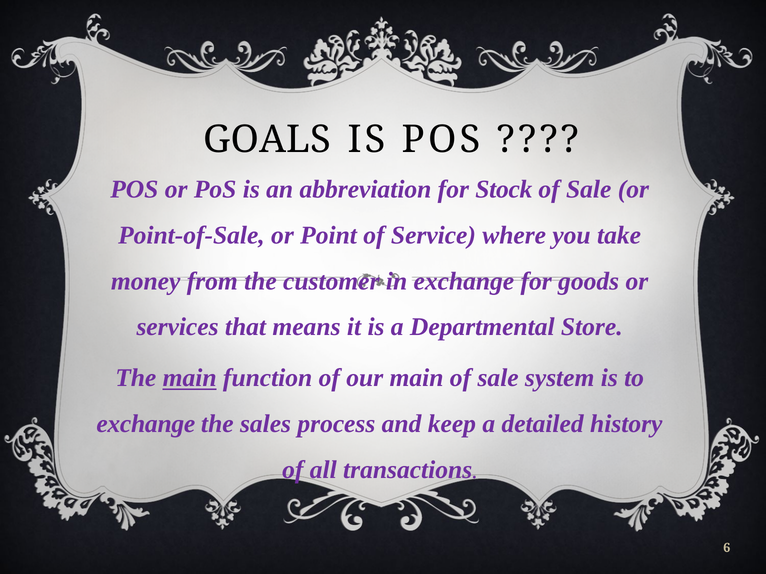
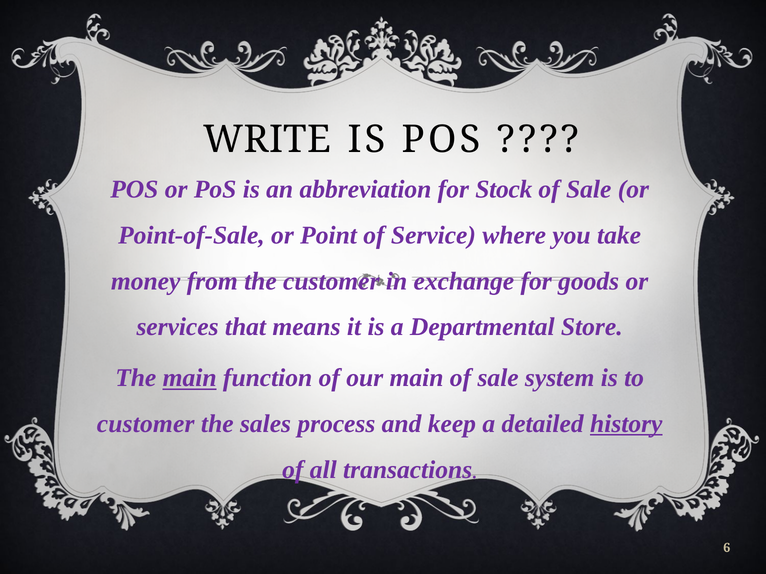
GOALS: GOALS -> WRITE
exchange at (146, 424): exchange -> customer
history underline: none -> present
